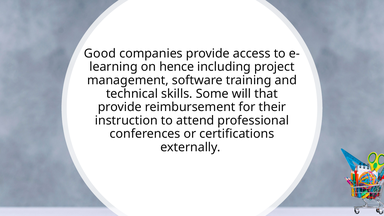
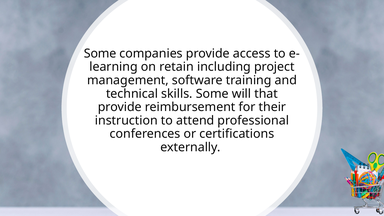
Good at (100, 53): Good -> Some
hence: hence -> retain
